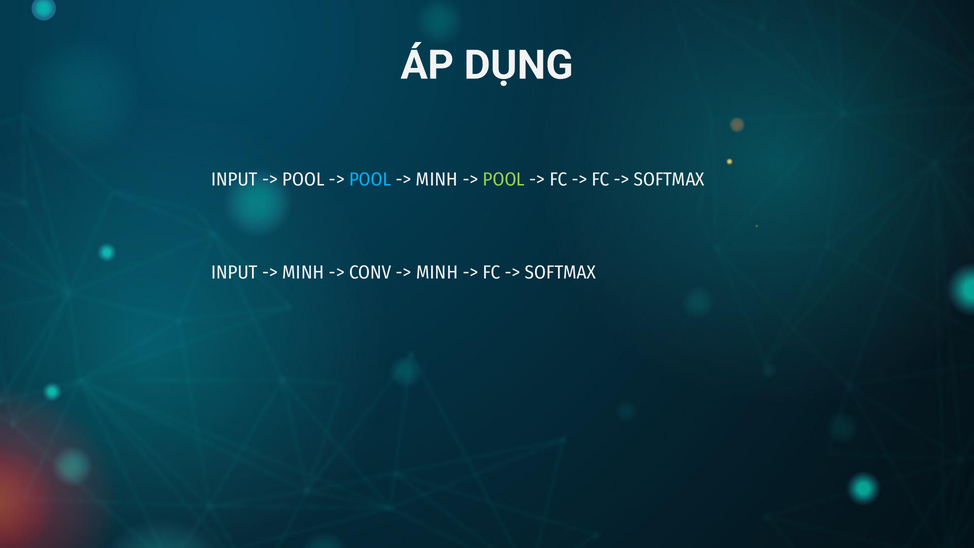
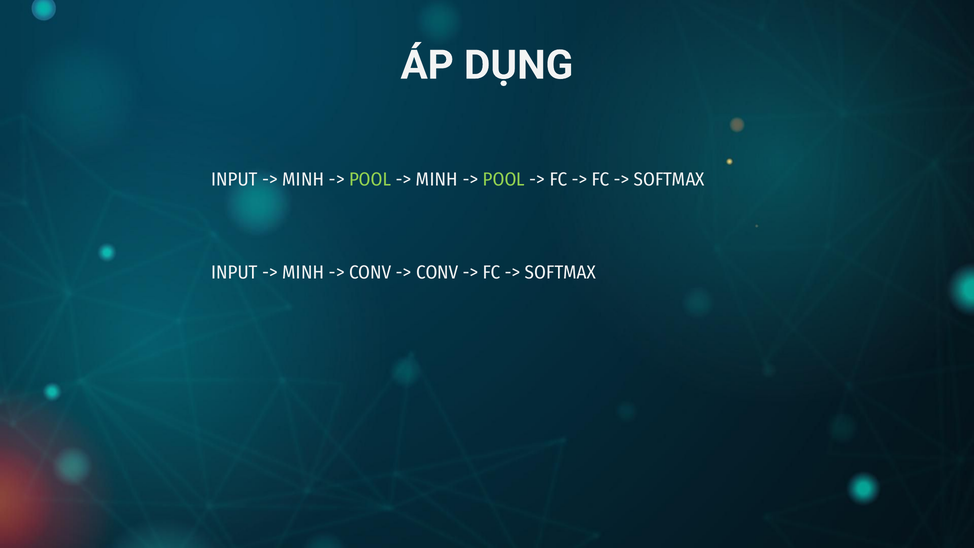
POOL at (303, 179): POOL -> MINH
POOL at (370, 179) colour: light blue -> light green
MINH at (437, 272): MINH -> CONV
